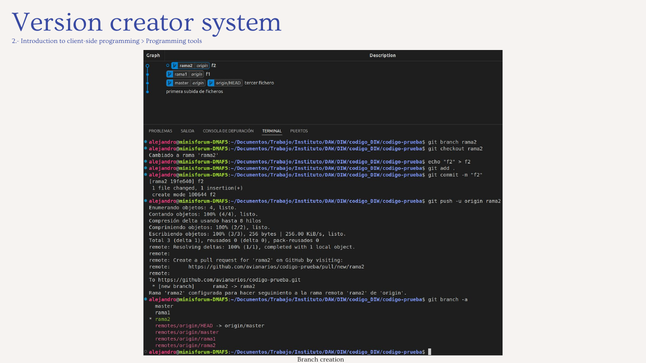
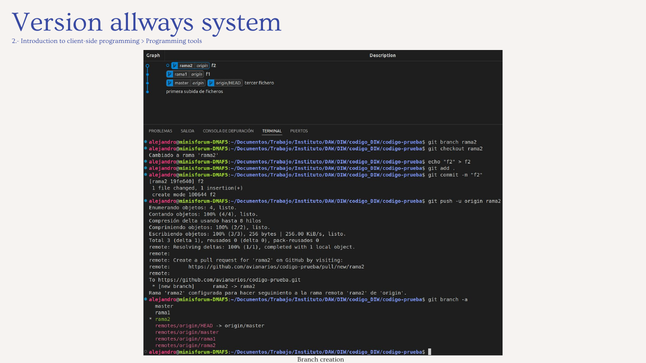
creator: creator -> allways
